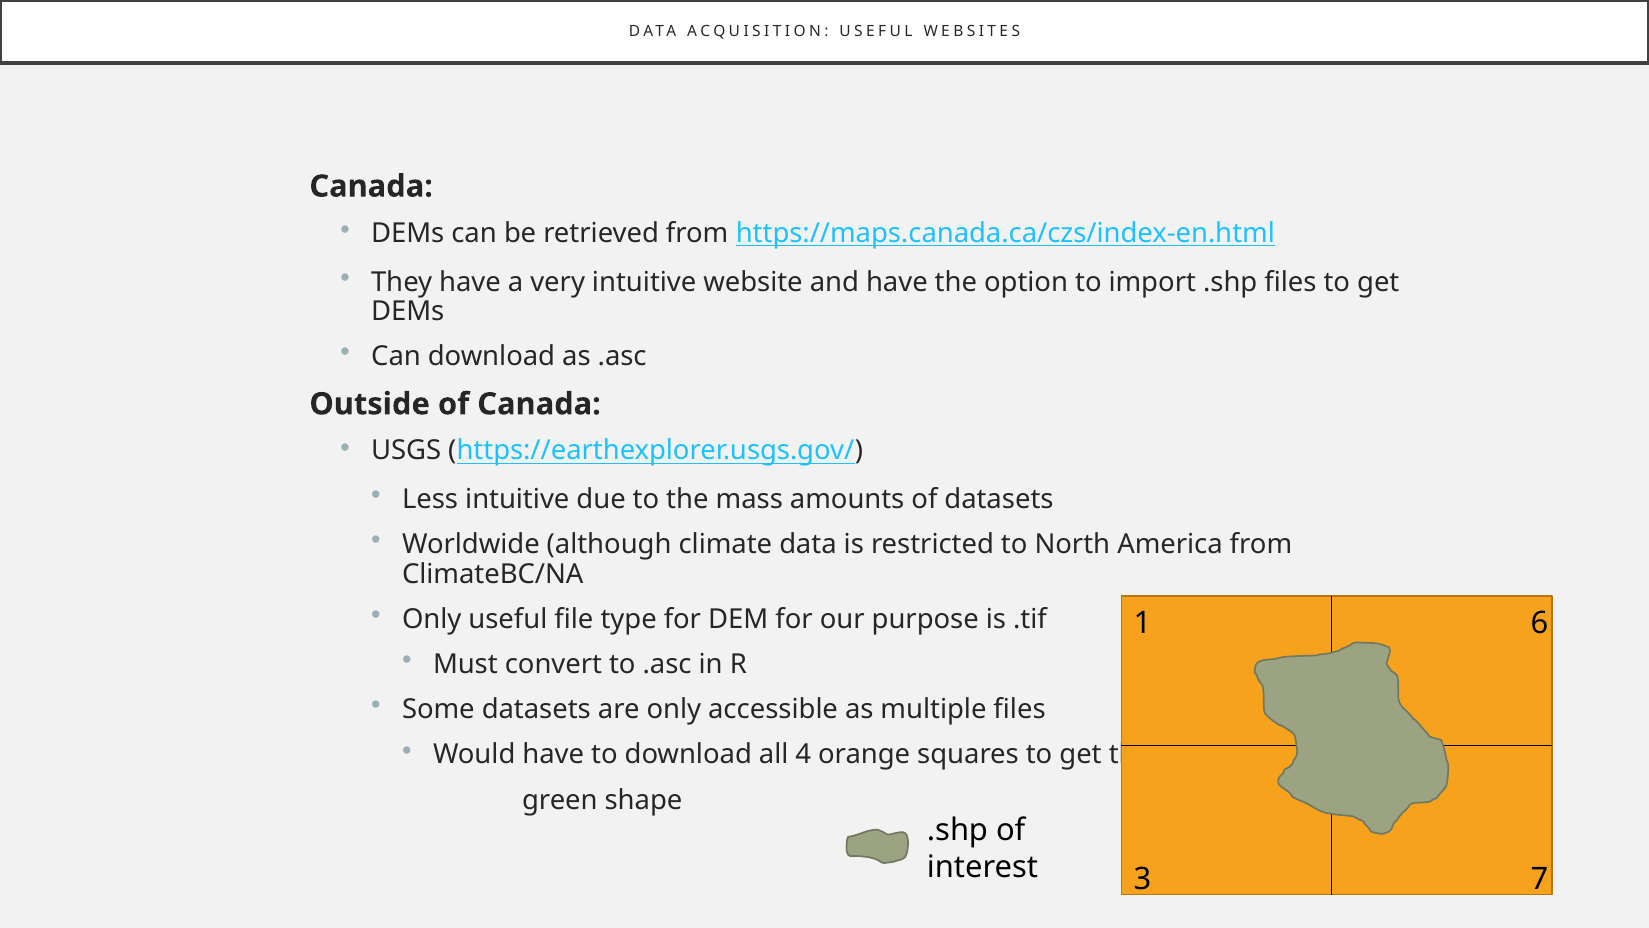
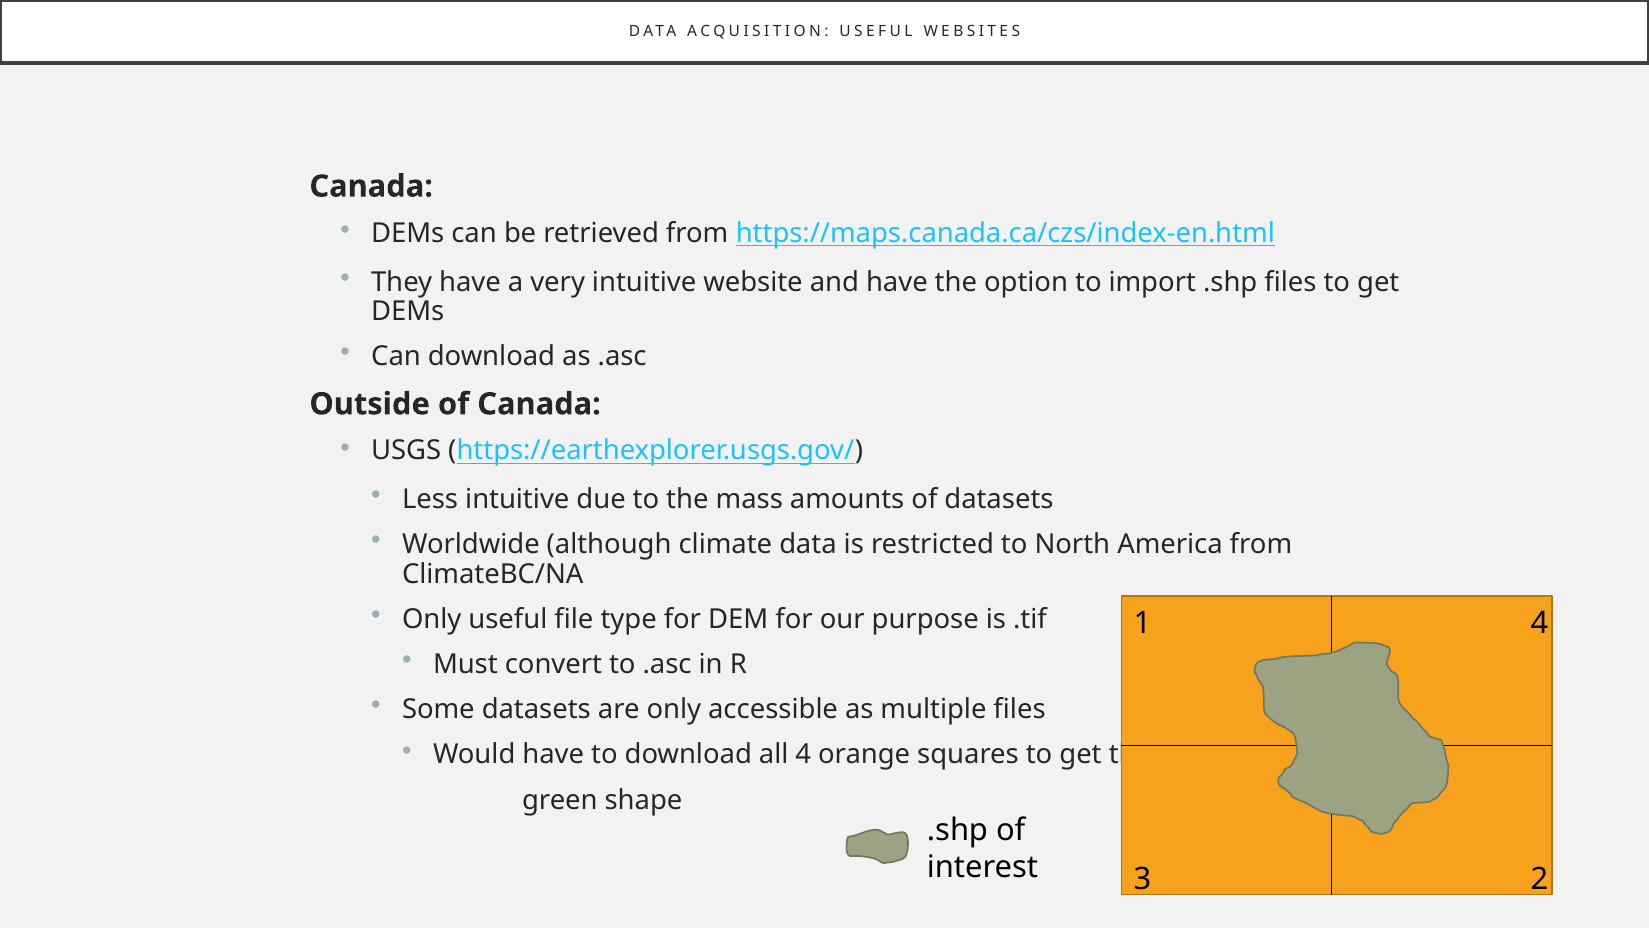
1 6: 6 -> 4
7: 7 -> 2
